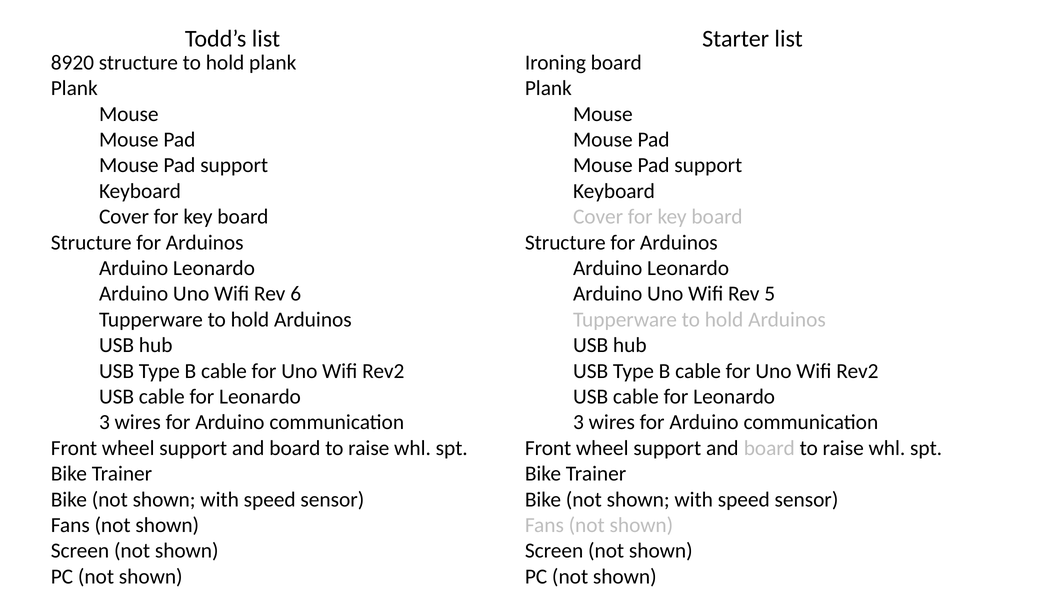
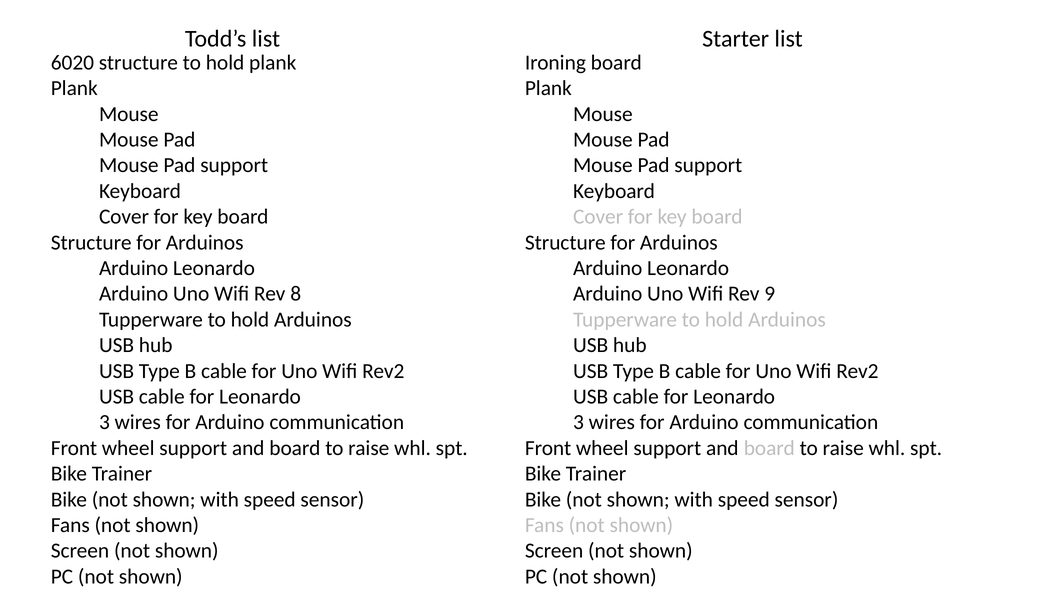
8920: 8920 -> 6020
6: 6 -> 8
5: 5 -> 9
